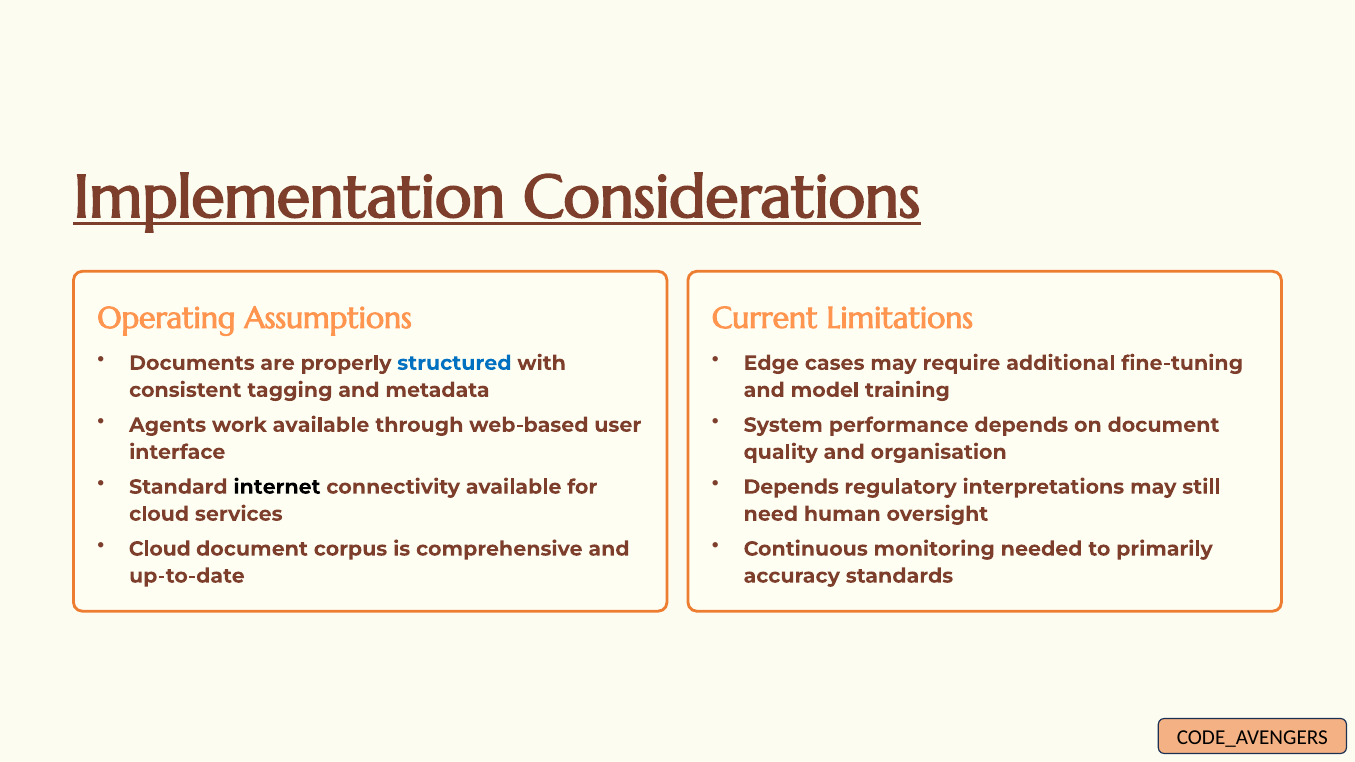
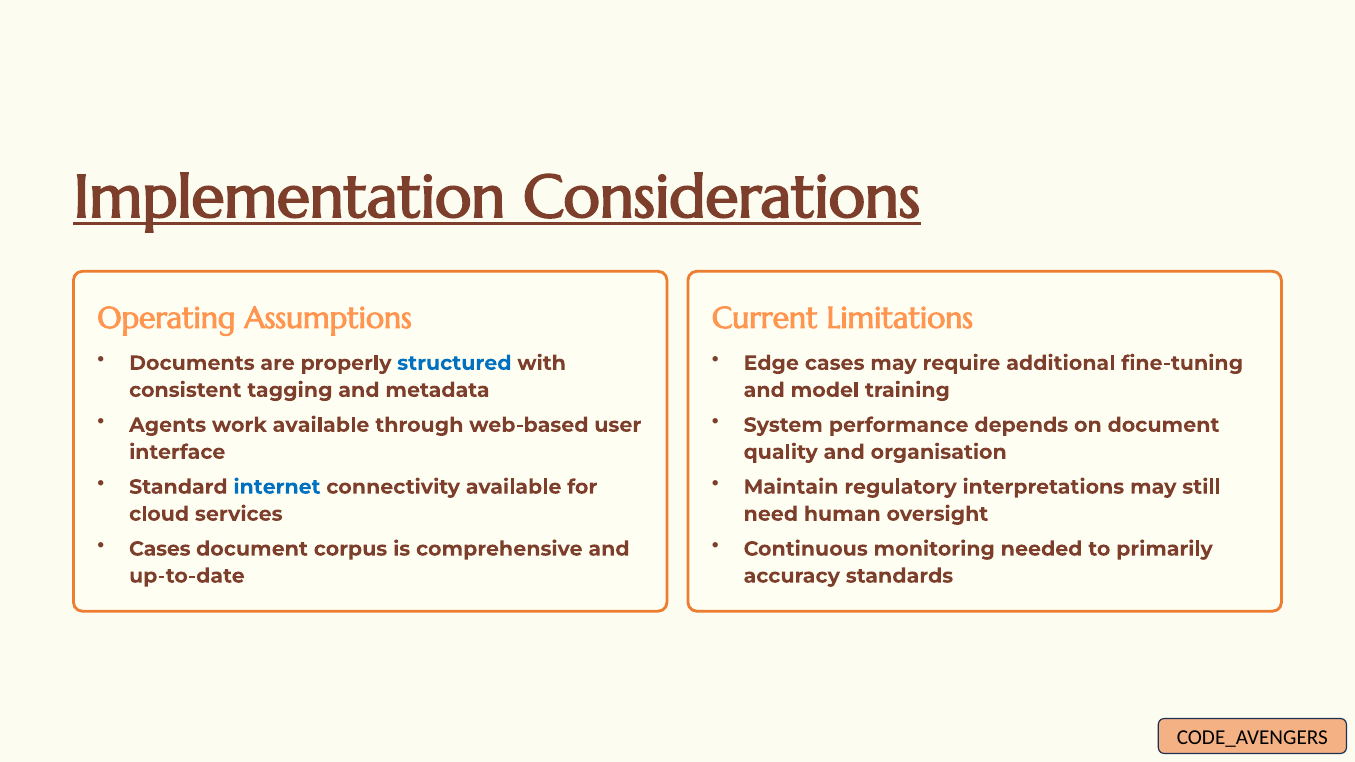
internet colour: black -> blue
Depends at (791, 487): Depends -> Maintain
Cloud at (160, 549): Cloud -> Cases
